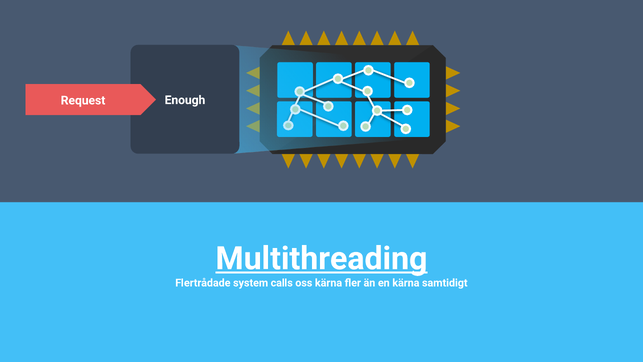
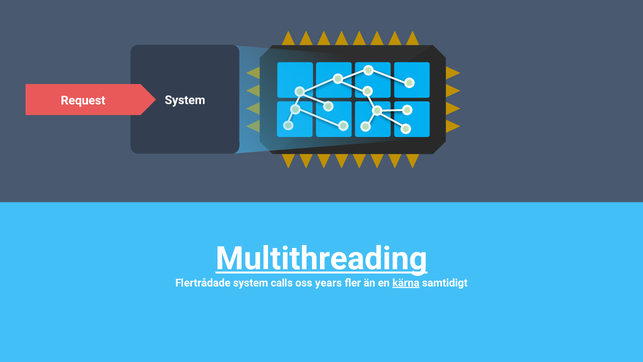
Enough at (185, 100): Enough -> System
oss kärna: kärna -> years
kärna at (406, 283) underline: none -> present
